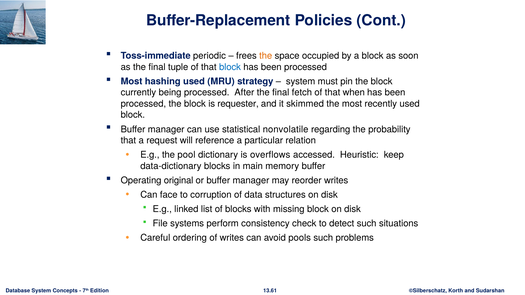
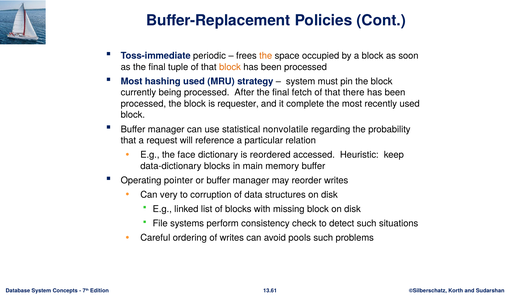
block at (230, 67) colour: blue -> orange
when: when -> there
skimmed: skimmed -> complete
pool: pool -> face
overflows: overflows -> reordered
original: original -> pointer
face: face -> very
